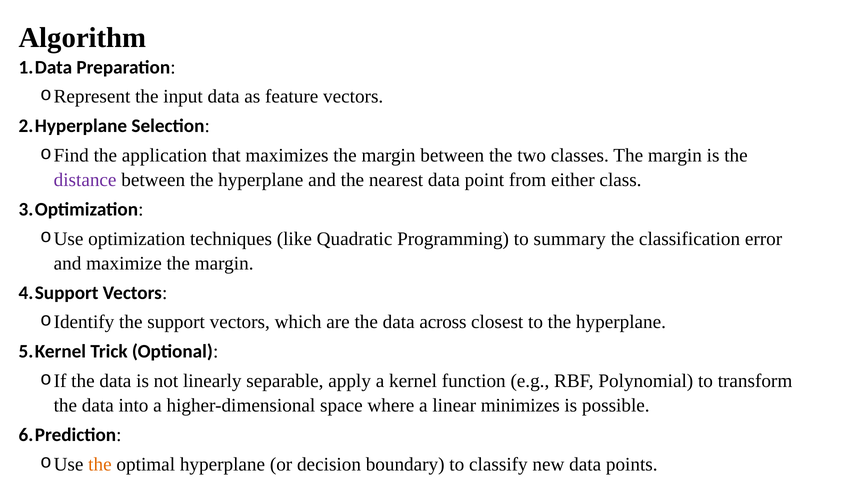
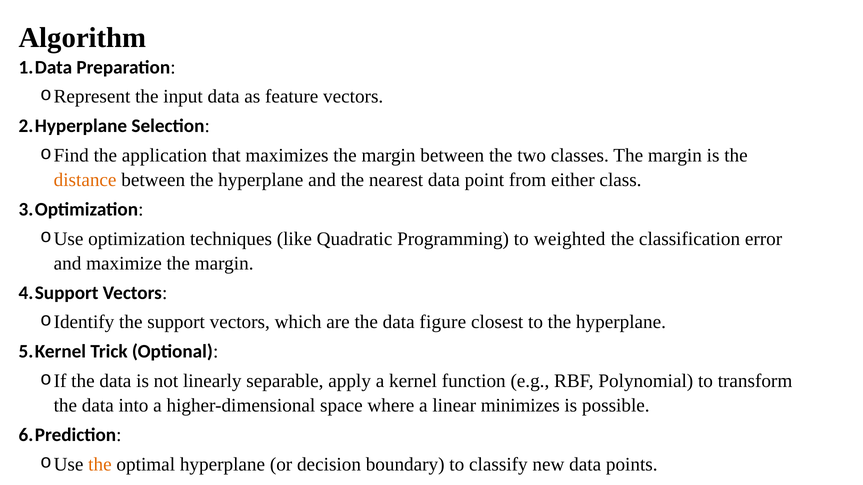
distance colour: purple -> orange
summary: summary -> weighted
across: across -> figure
